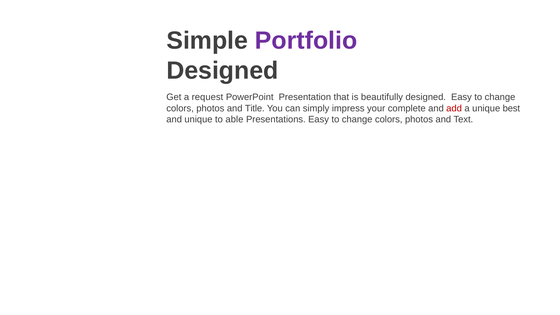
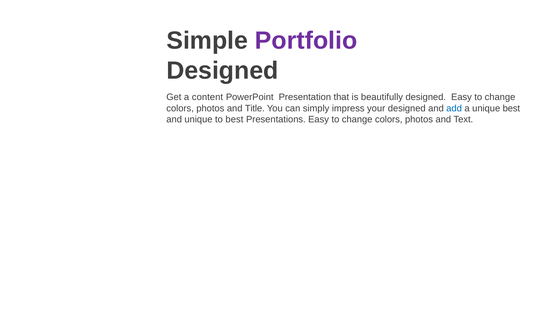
request: request -> content
your complete: complete -> designed
add colour: red -> blue
to able: able -> best
